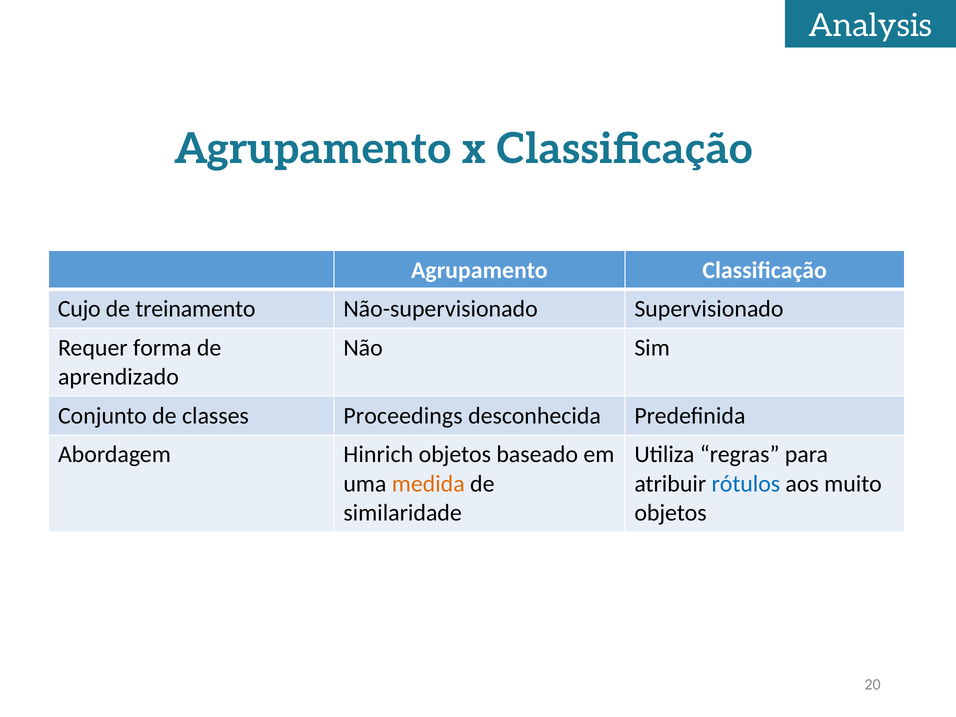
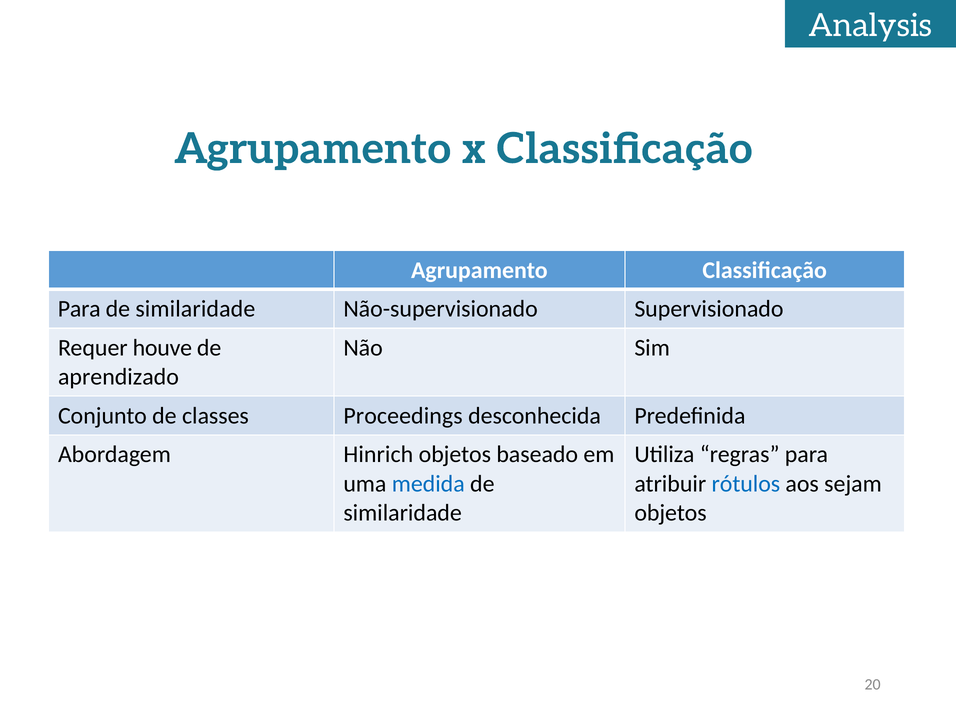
Cujo at (79, 309): Cujo -> Para
treinamento at (195, 309): treinamento -> similaridade
forma: forma -> houve
medida colour: orange -> blue
muito: muito -> sejam
